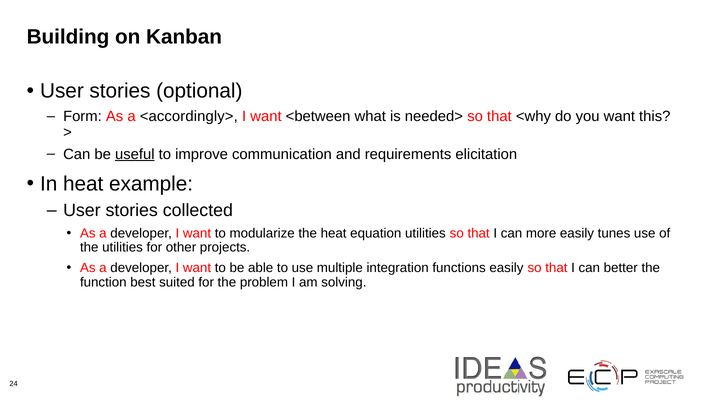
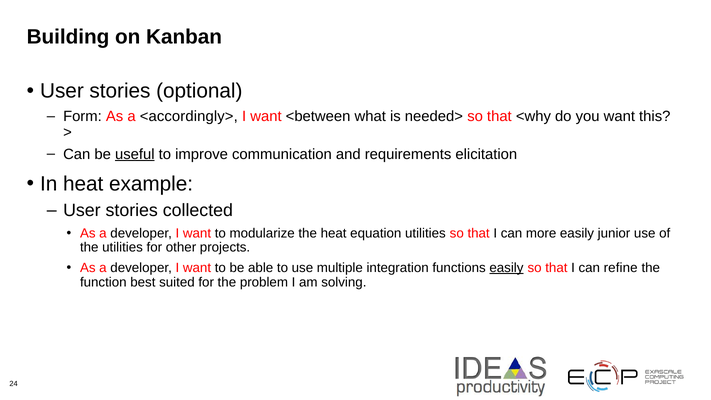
tunes: tunes -> junior
easily at (506, 268) underline: none -> present
better: better -> refine
